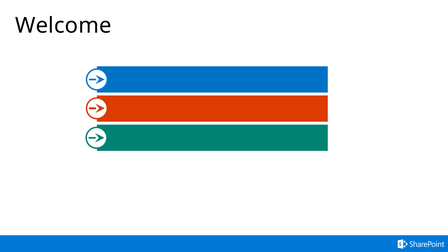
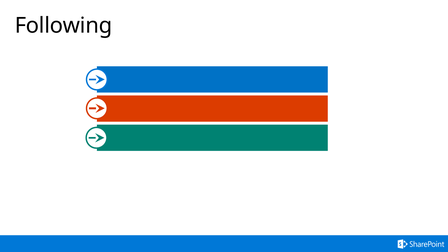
Welcome: Welcome -> Following
